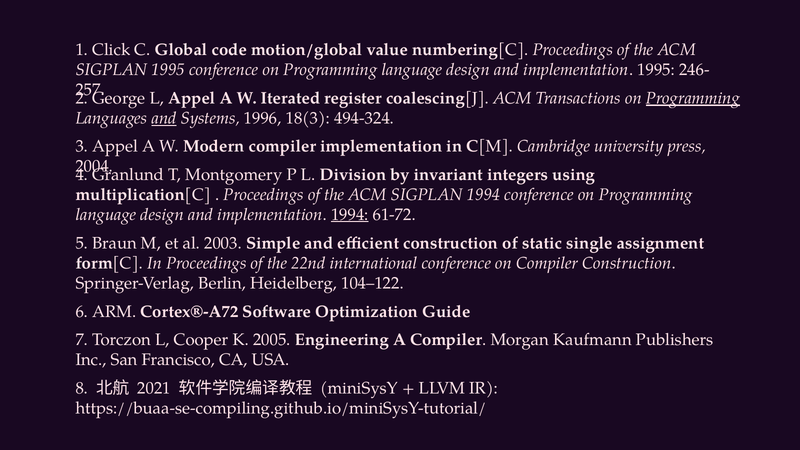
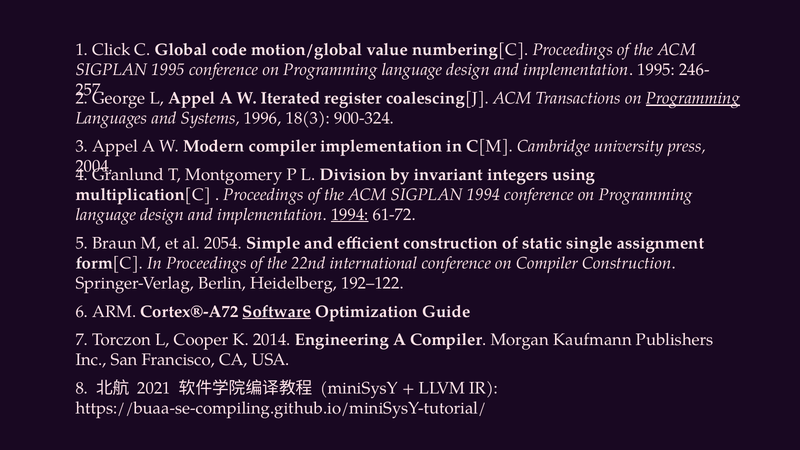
and at (164, 118) underline: present -> none
494-324: 494-324 -> 900-324
2003: 2003 -> 2054
104–122: 104–122 -> 192–122
Software underline: none -> present
2005: 2005 -> 2014
